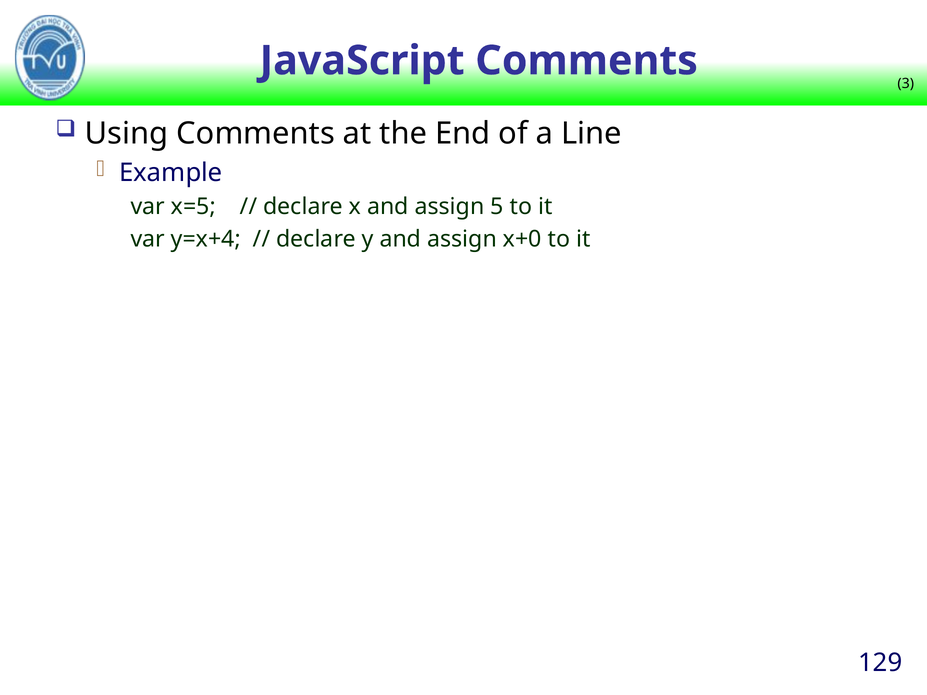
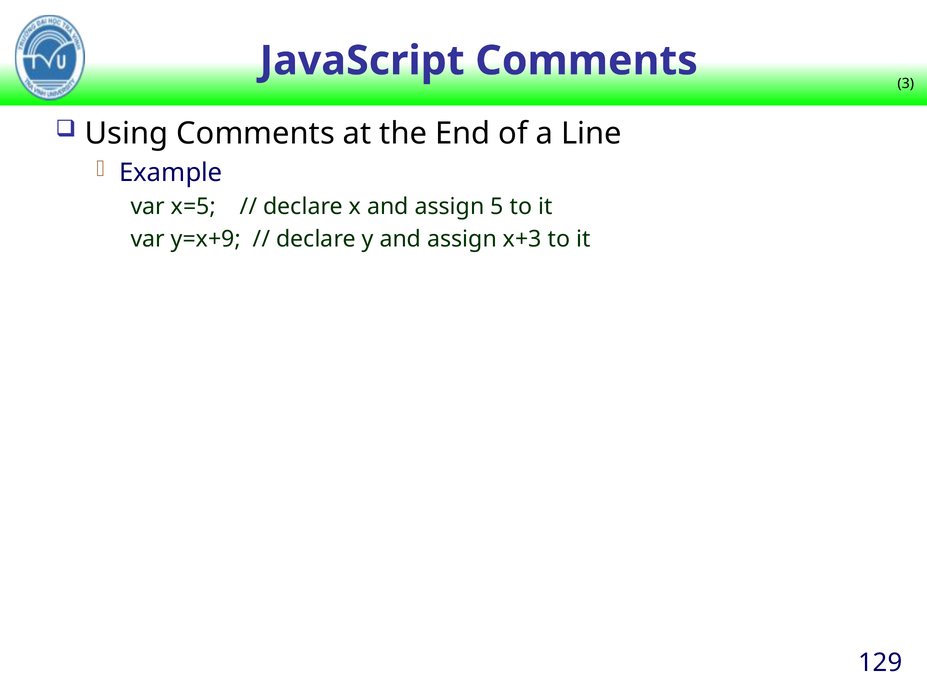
y=x+4: y=x+4 -> y=x+9
x+0: x+0 -> x+3
